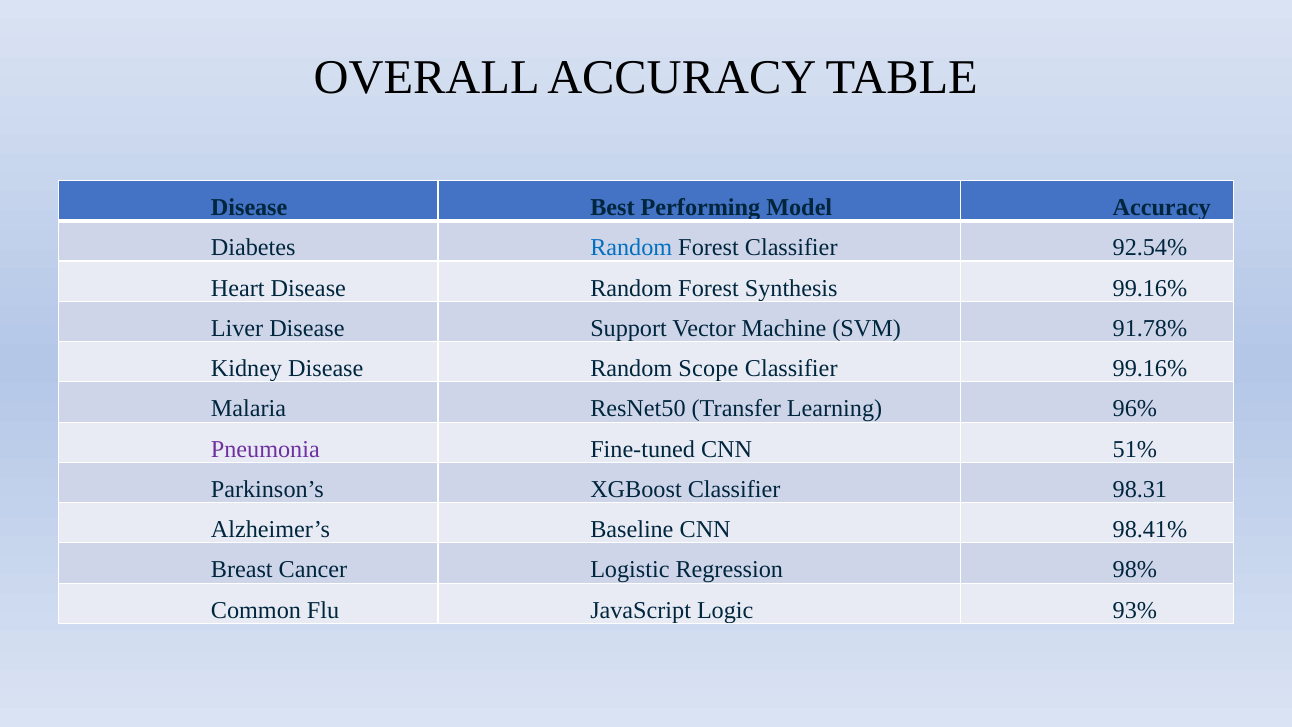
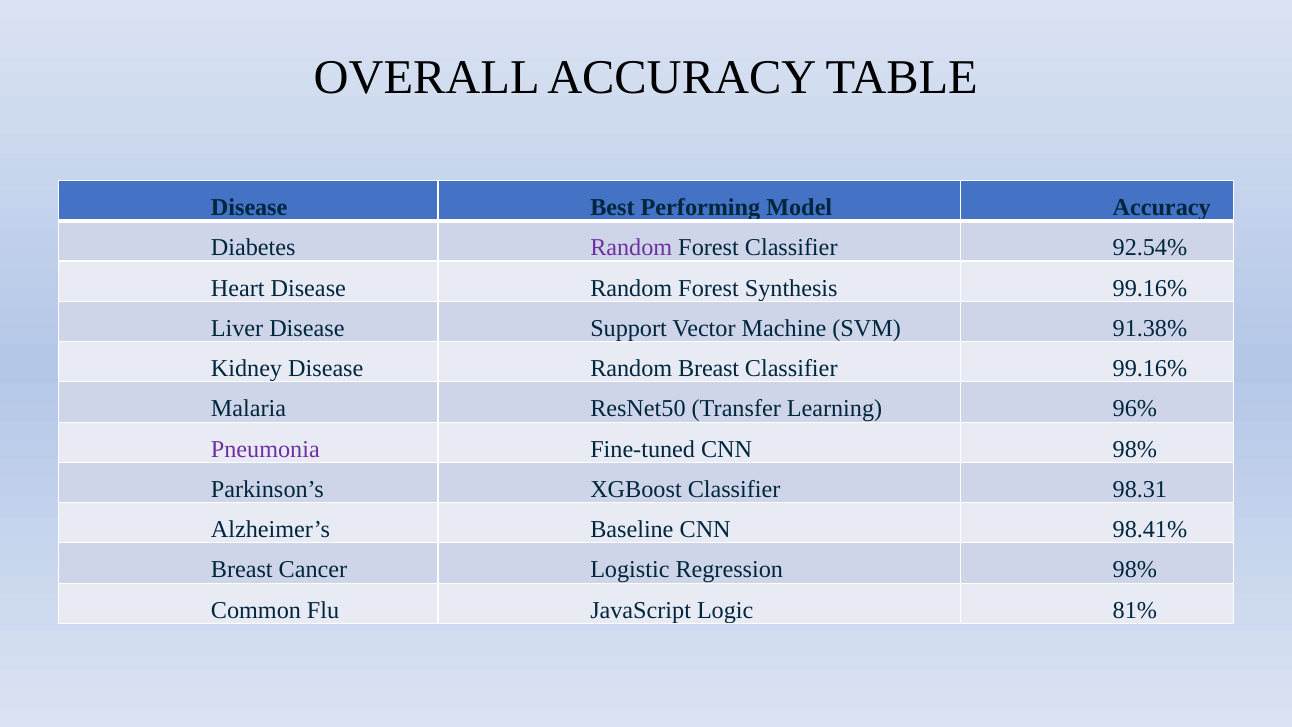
Random at (631, 248) colour: blue -> purple
91.78%: 91.78% -> 91.38%
Random Scope: Scope -> Breast
CNN 51%: 51% -> 98%
93%: 93% -> 81%
